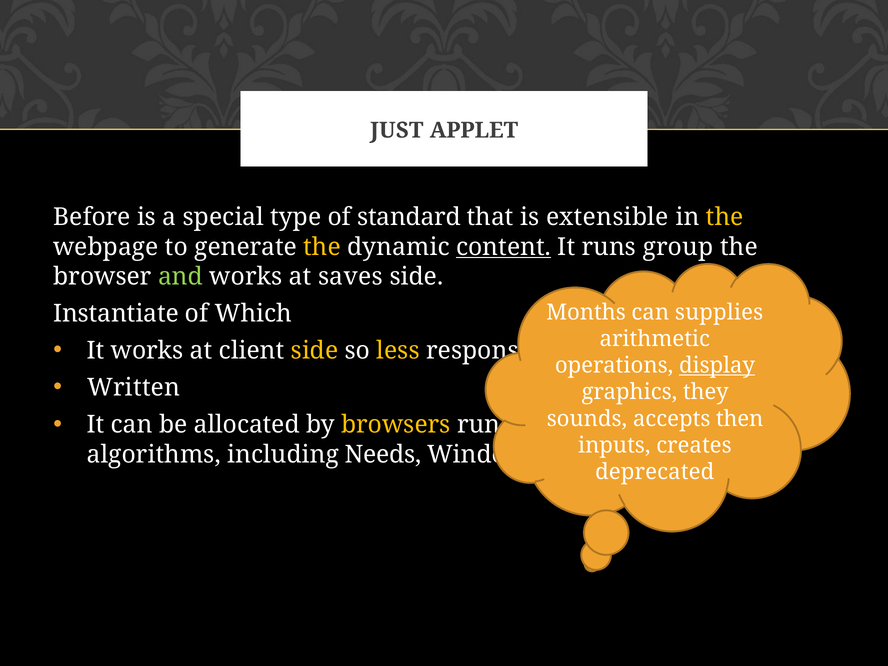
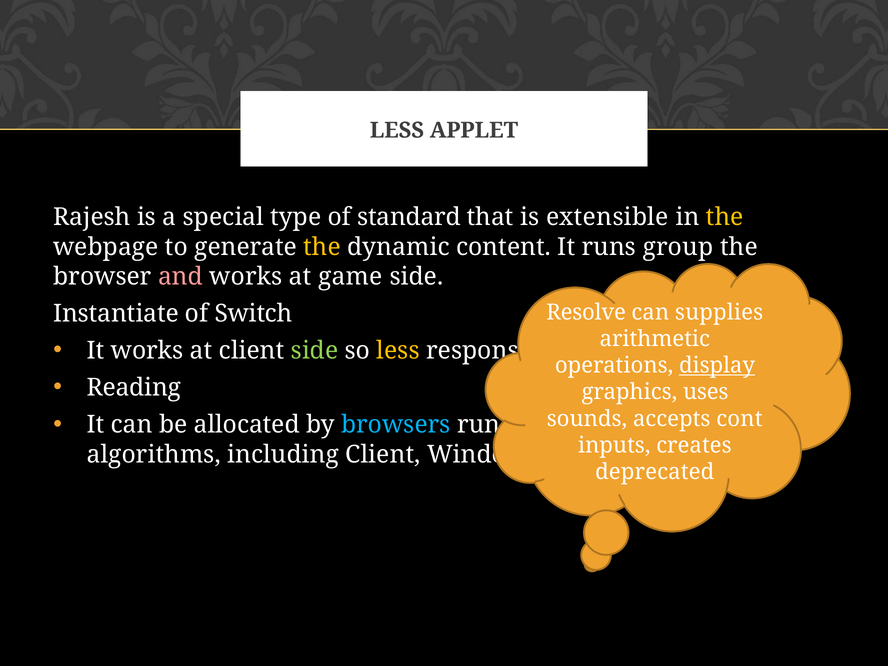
JUST at (397, 130): JUST -> LESS
Before: Before -> Rajesh
content underline: present -> none
and colour: light green -> pink
saves: saves -> game
Months: Months -> Resolve
Which: Which -> Switch
side at (315, 351) colour: yellow -> light green
Written: Written -> Reading
they: they -> uses
browsers colour: yellow -> light blue
then: then -> cont
including Needs: Needs -> Client
